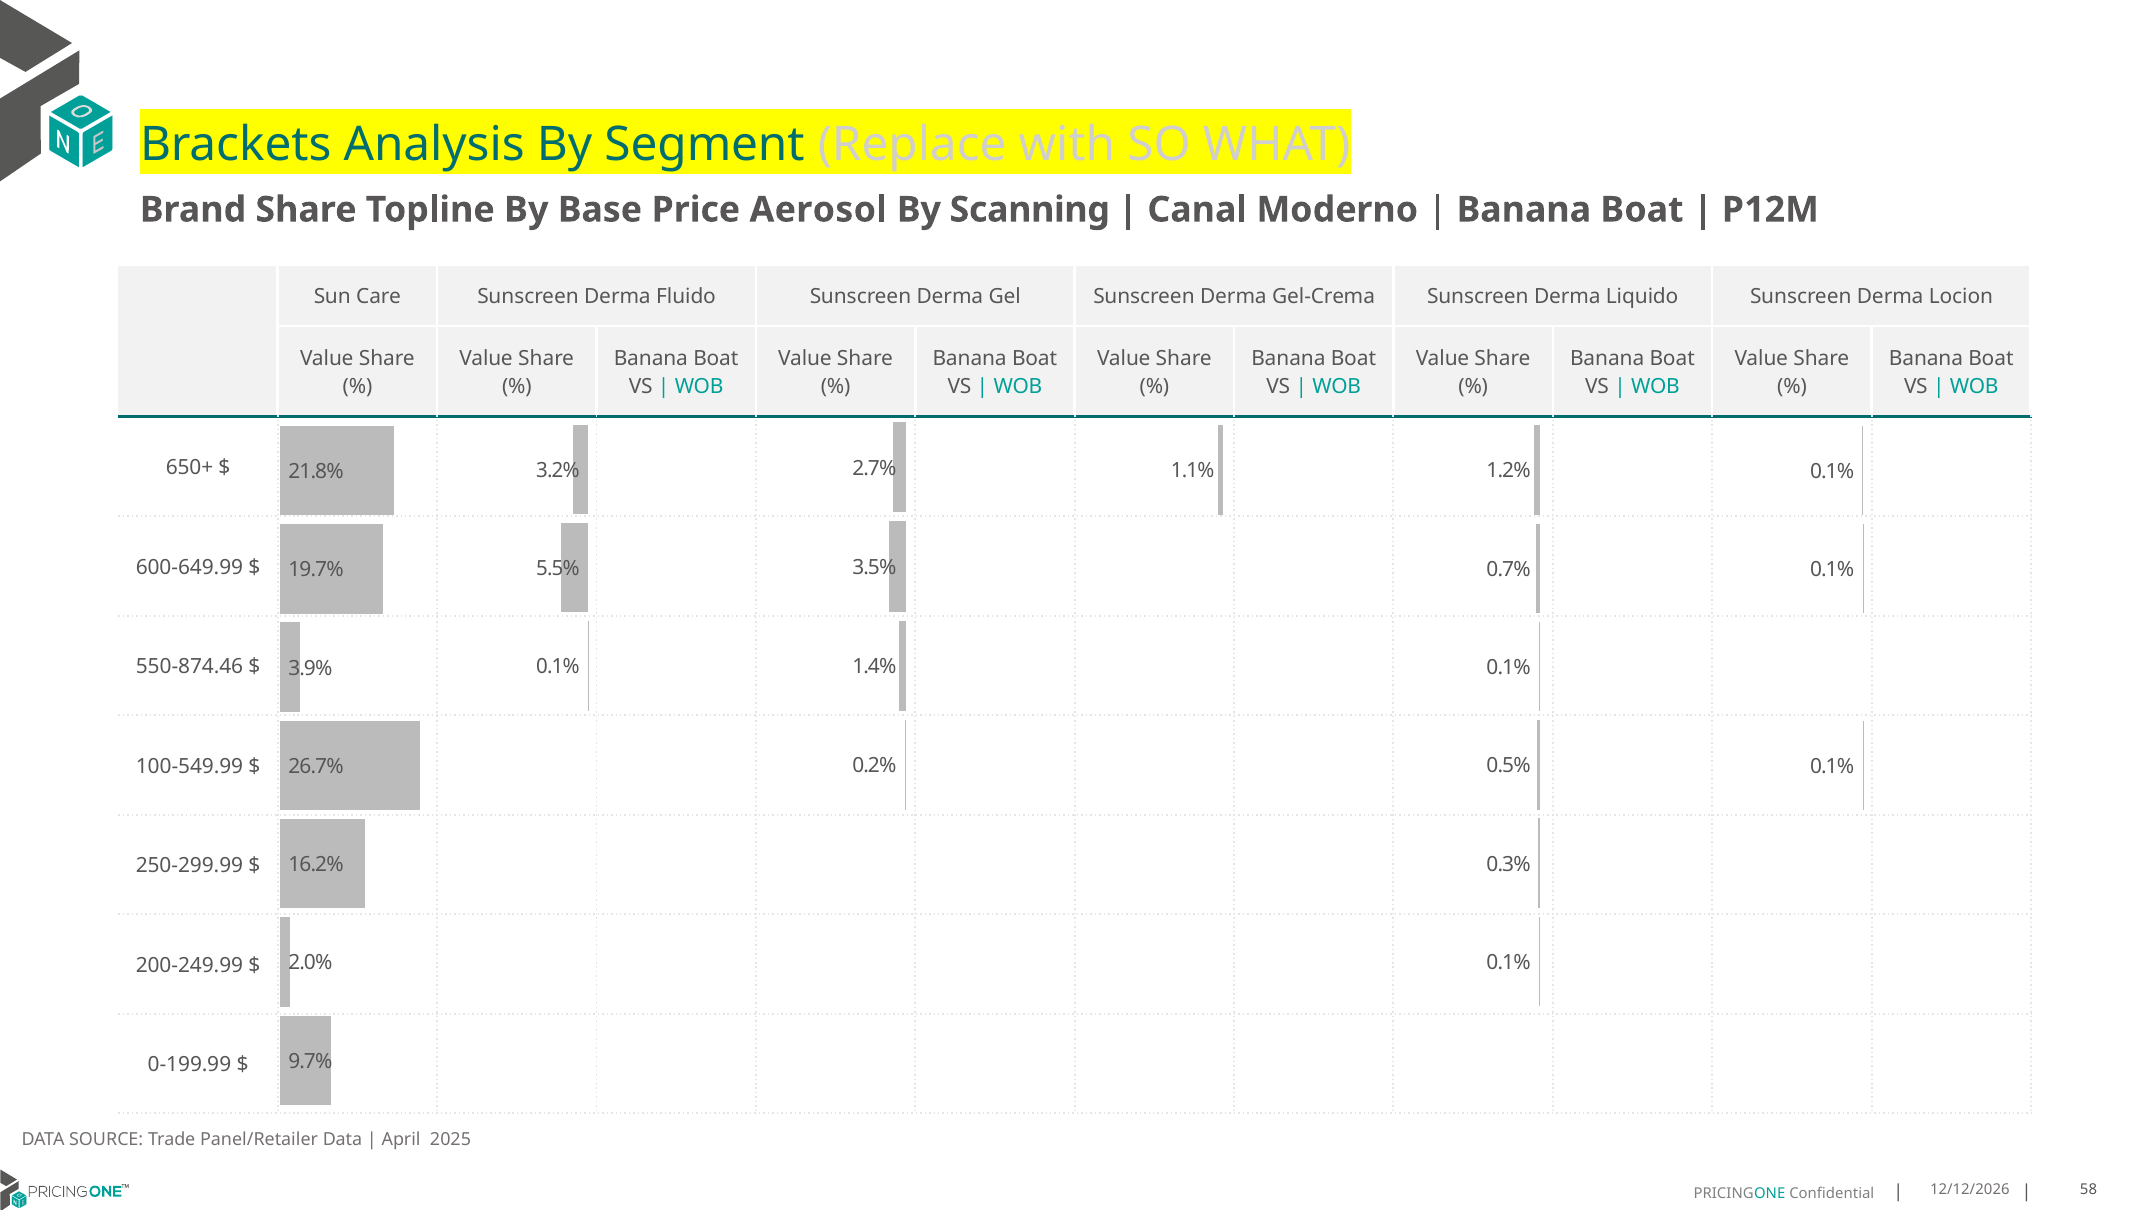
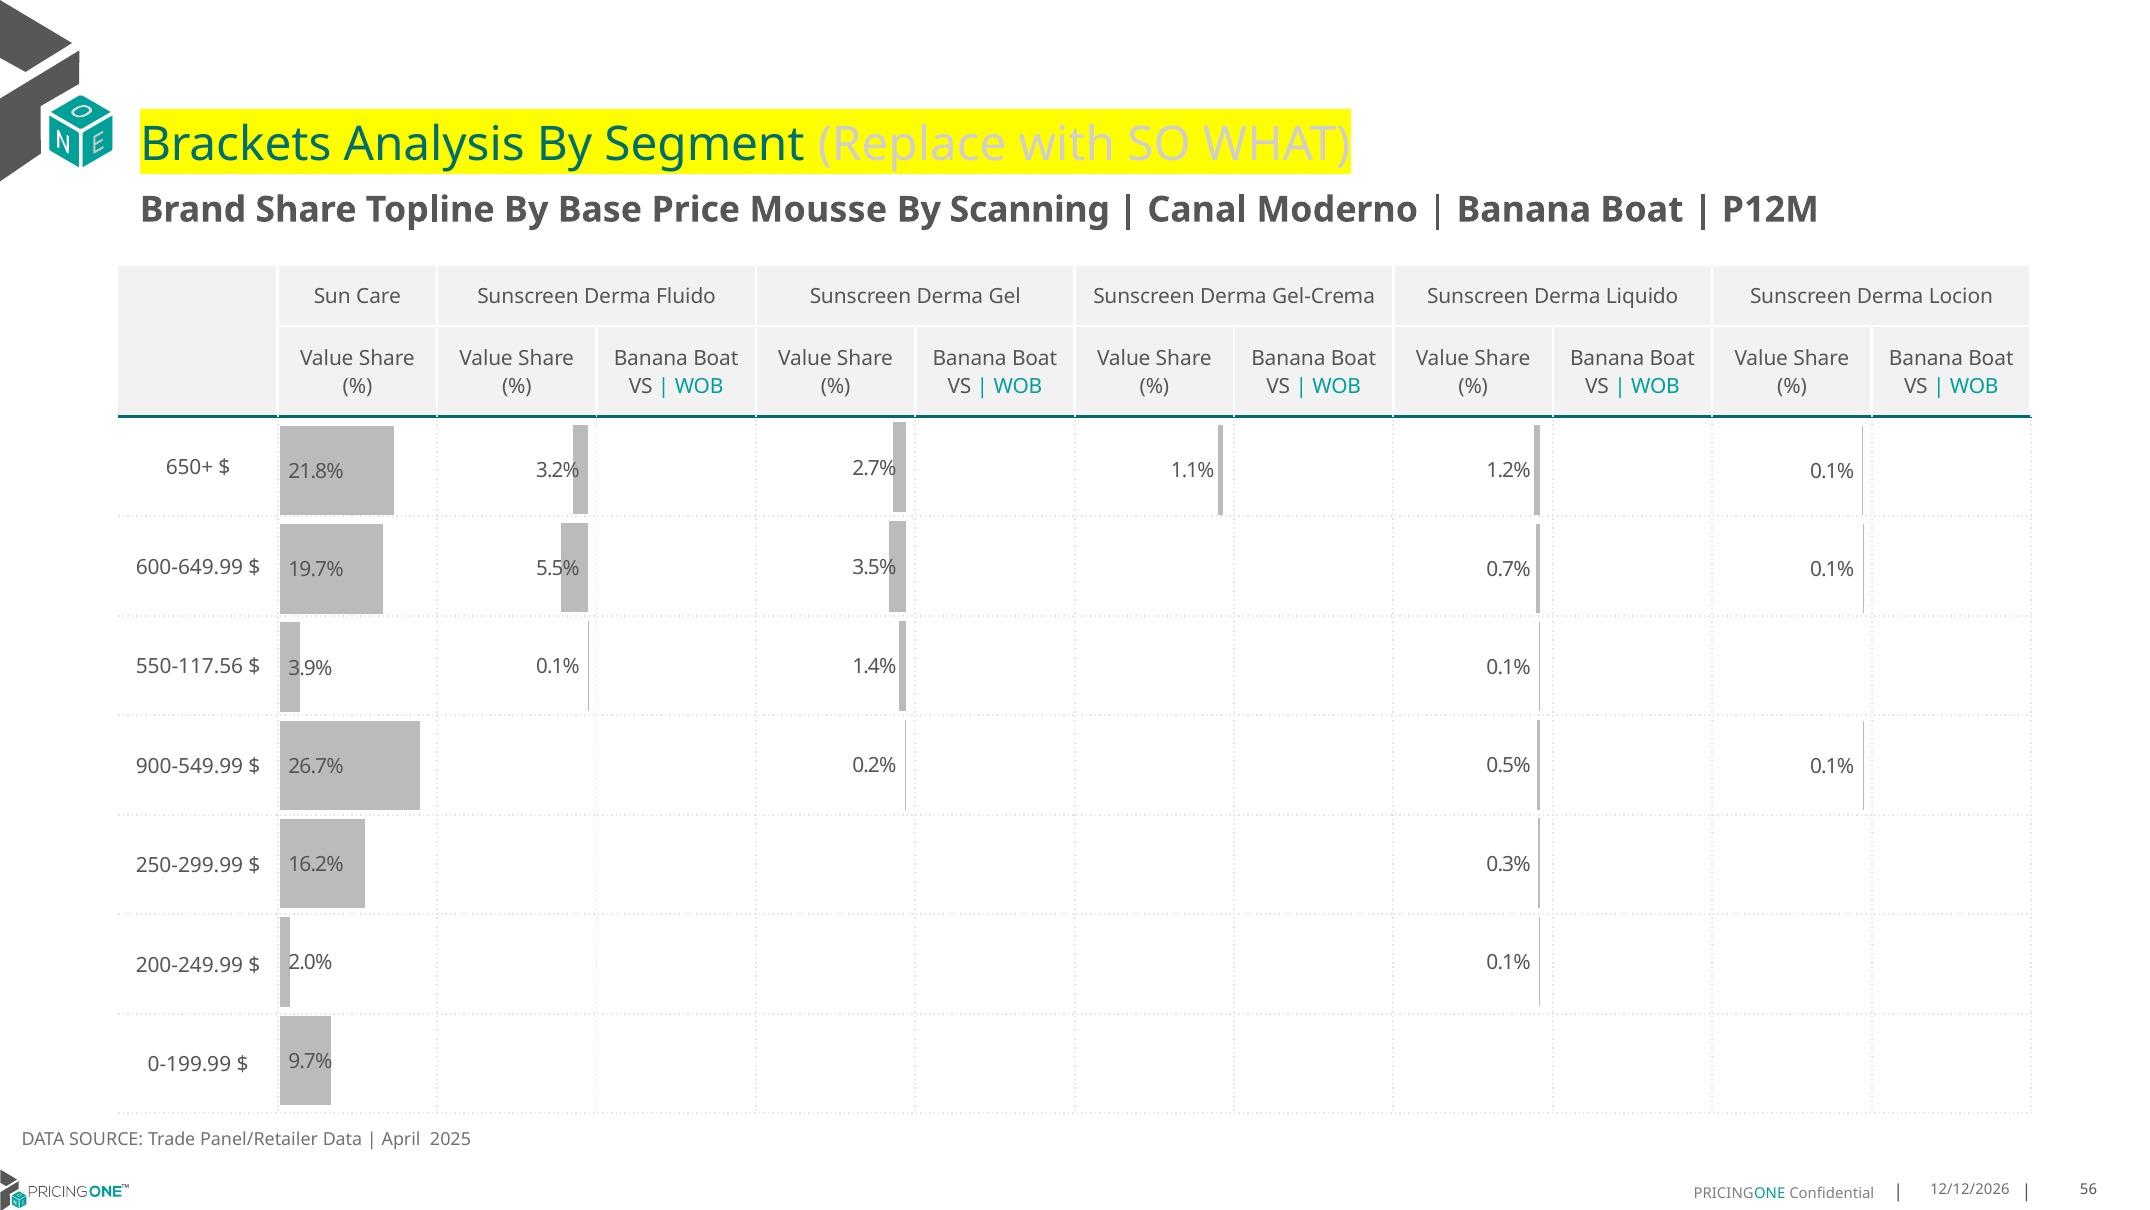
Aerosol: Aerosol -> Mousse
550-874.46: 550-874.46 -> 550-117.56
100-549.99: 100-549.99 -> 900-549.99
58: 58 -> 56
